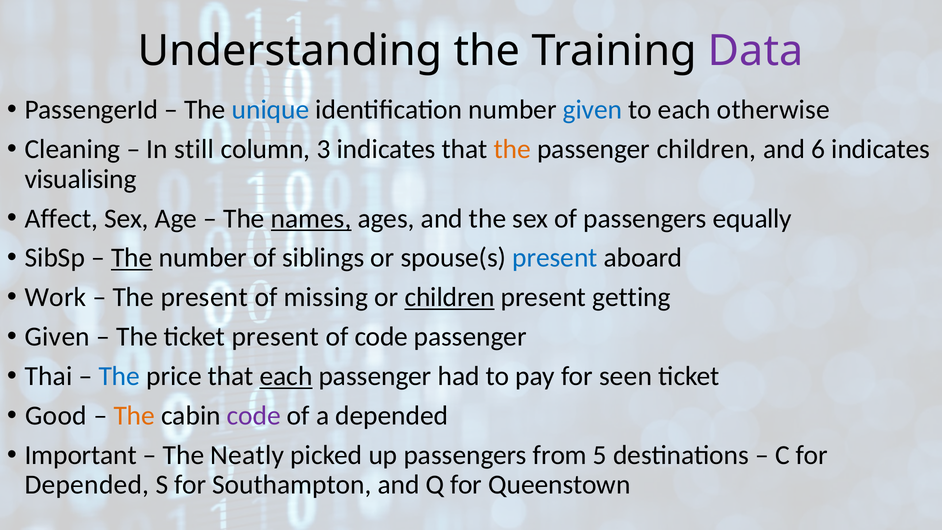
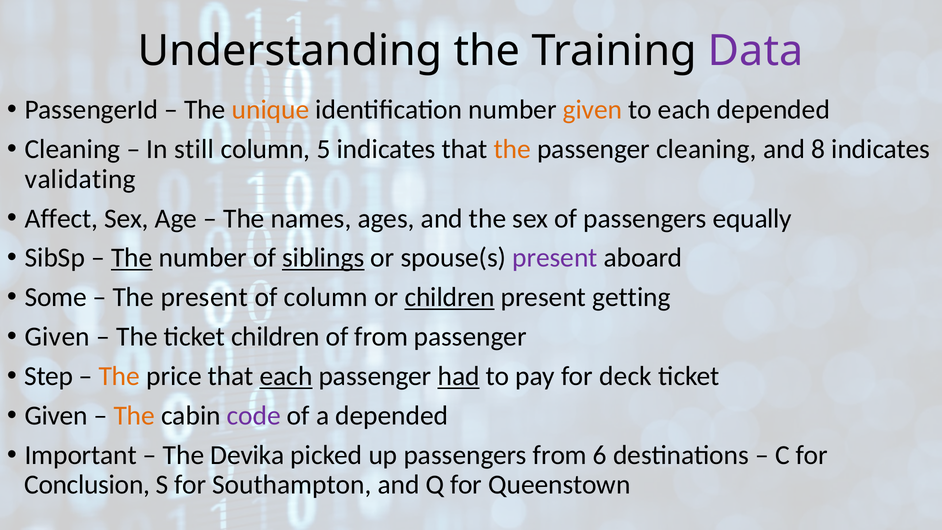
unique colour: blue -> orange
given at (593, 110) colour: blue -> orange
each otherwise: otherwise -> depended
3: 3 -> 5
passenger children: children -> cleaning
6: 6 -> 8
visualising: visualising -> validating
names underline: present -> none
siblings underline: none -> present
present at (555, 258) colour: blue -> purple
Work: Work -> Some
of missing: missing -> column
ticket present: present -> children
of code: code -> from
Thai: Thai -> Step
The at (119, 376) colour: blue -> orange
had underline: none -> present
seen: seen -> deck
Good at (56, 416): Good -> Given
Neatly: Neatly -> Devika
5: 5 -> 6
Depended at (87, 485): Depended -> Conclusion
